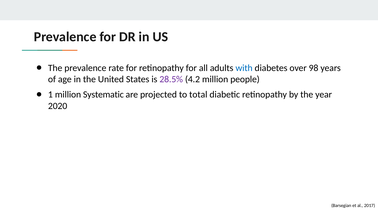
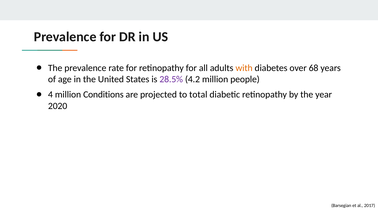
with colour: blue -> orange
98: 98 -> 68
1: 1 -> 4
Systematic: Systematic -> Conditions
